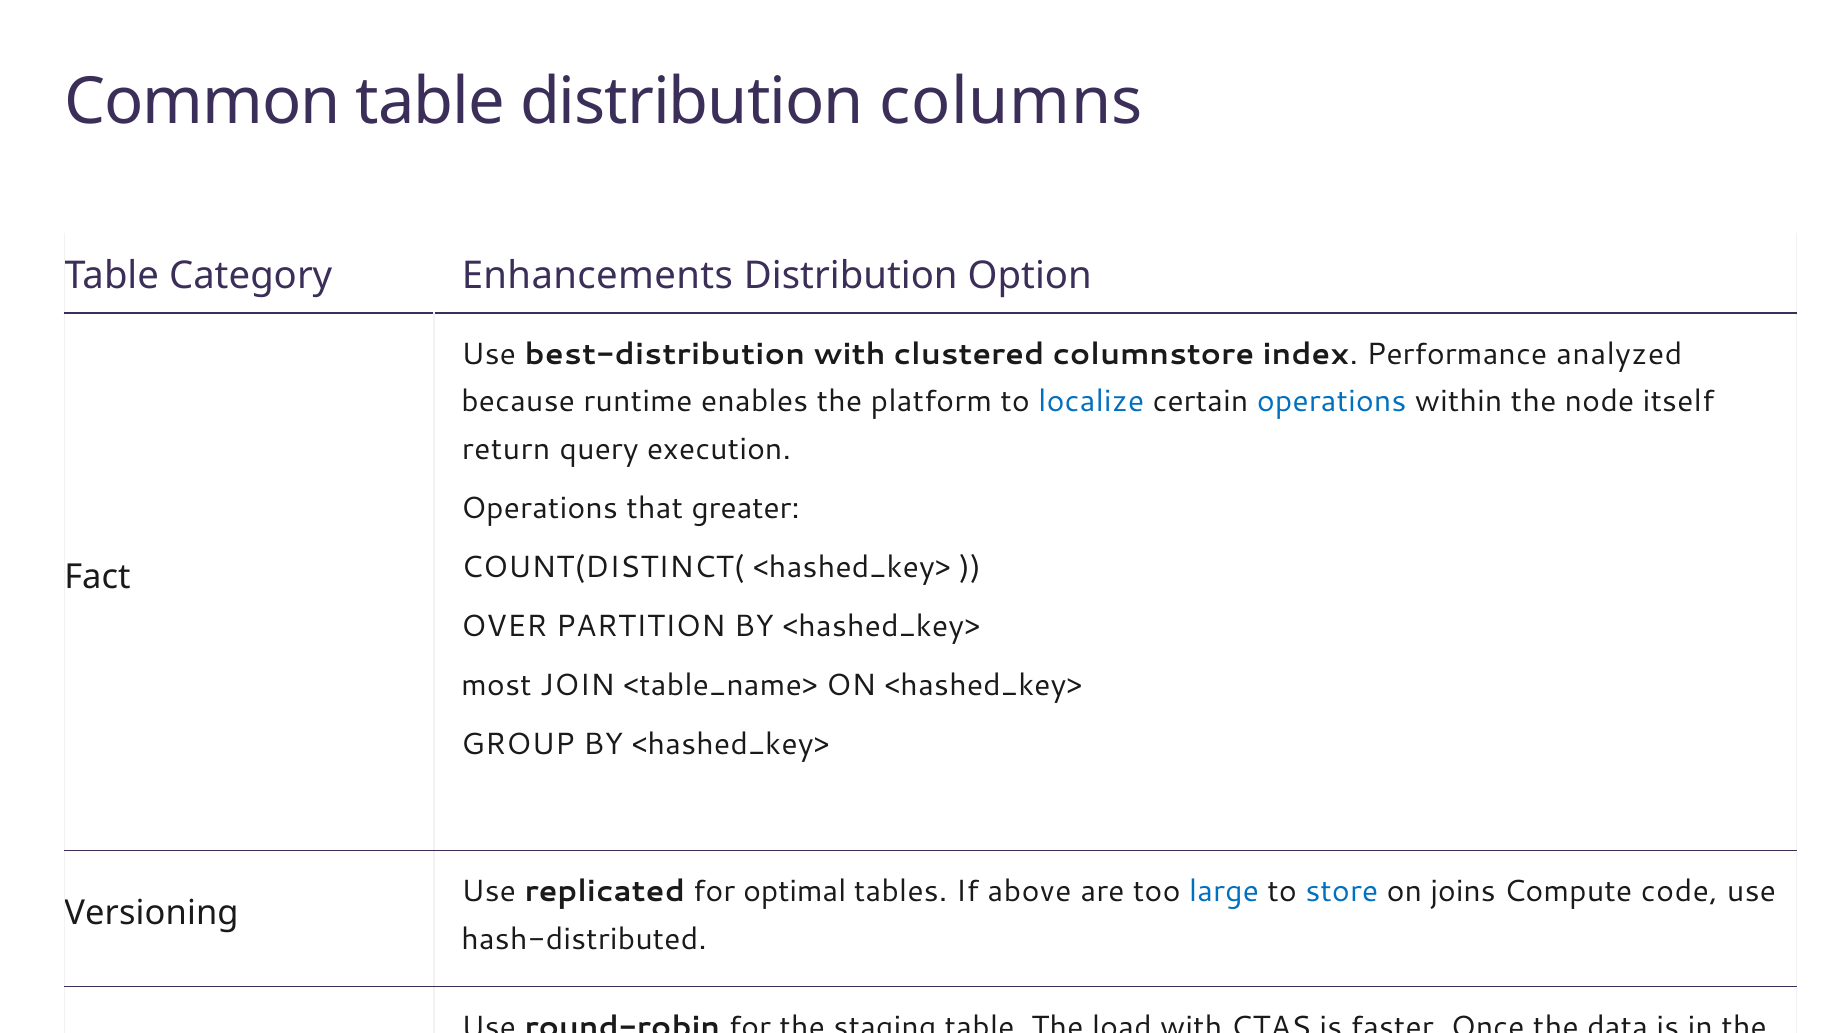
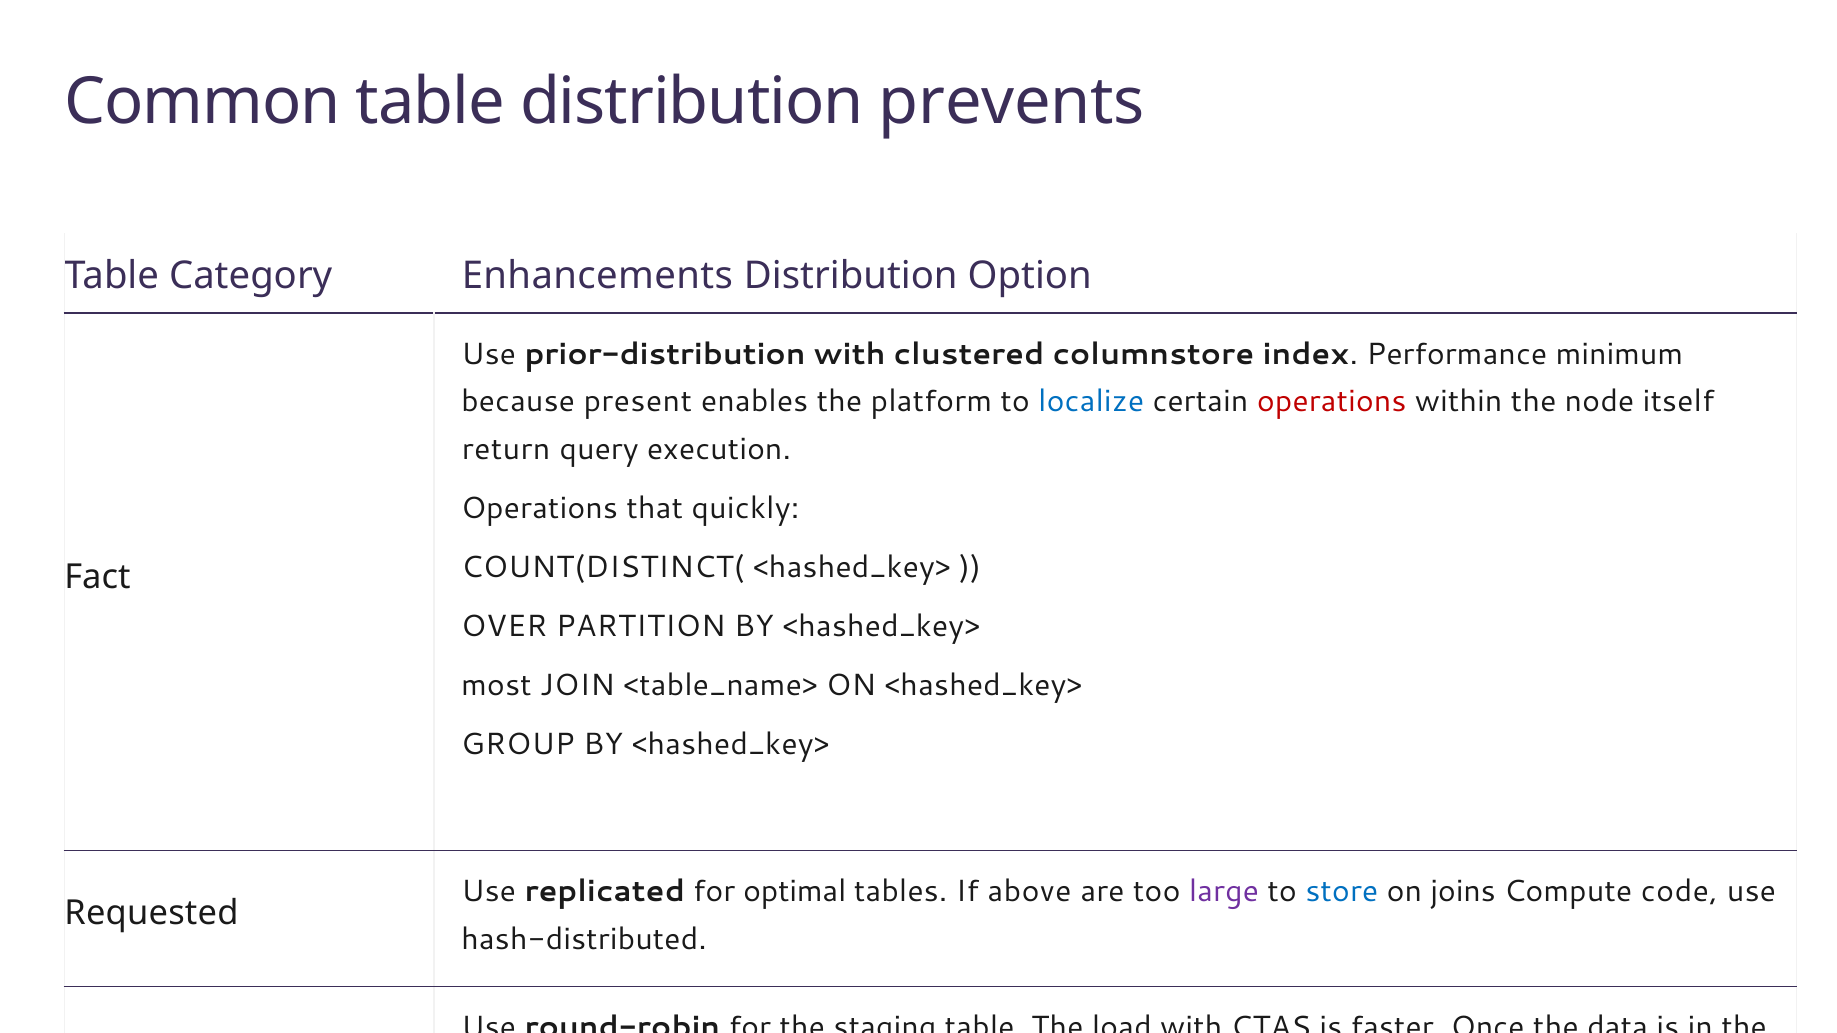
columns: columns -> prevents
best-distribution: best-distribution -> prior-distribution
analyzed: analyzed -> minimum
runtime: runtime -> present
operations at (1332, 402) colour: blue -> red
greater: greater -> quickly
large colour: blue -> purple
Versioning: Versioning -> Requested
